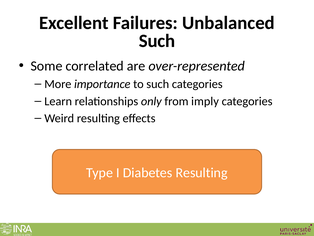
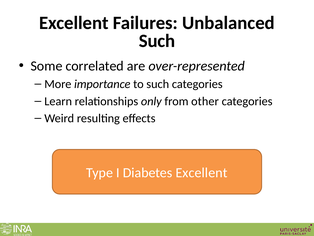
imply: imply -> other
Diabetes Resulting: Resulting -> Excellent
